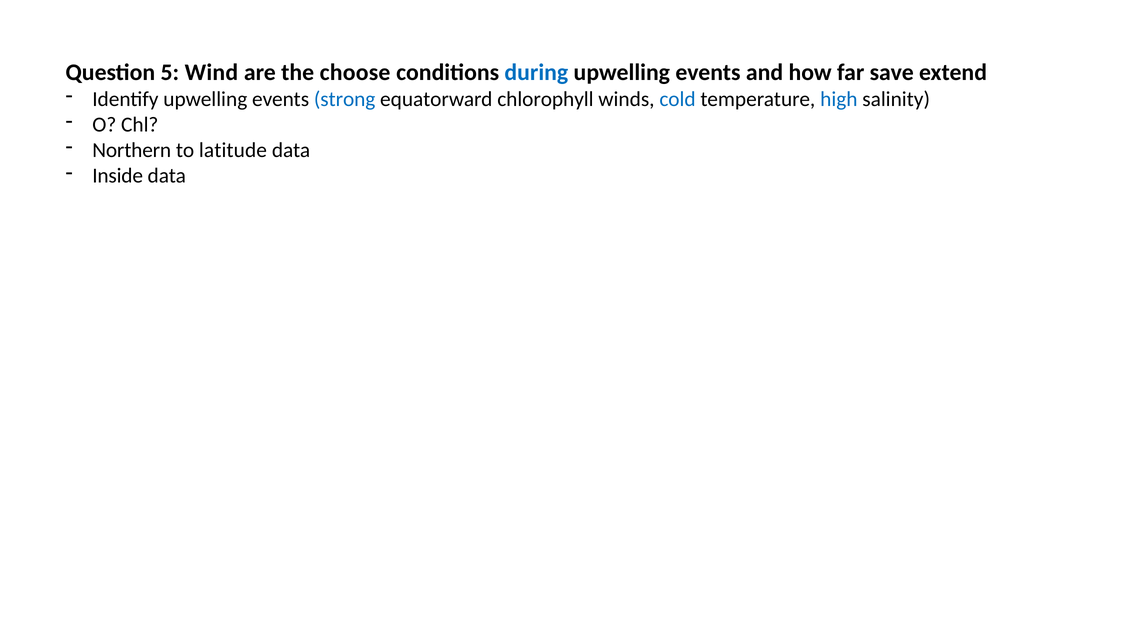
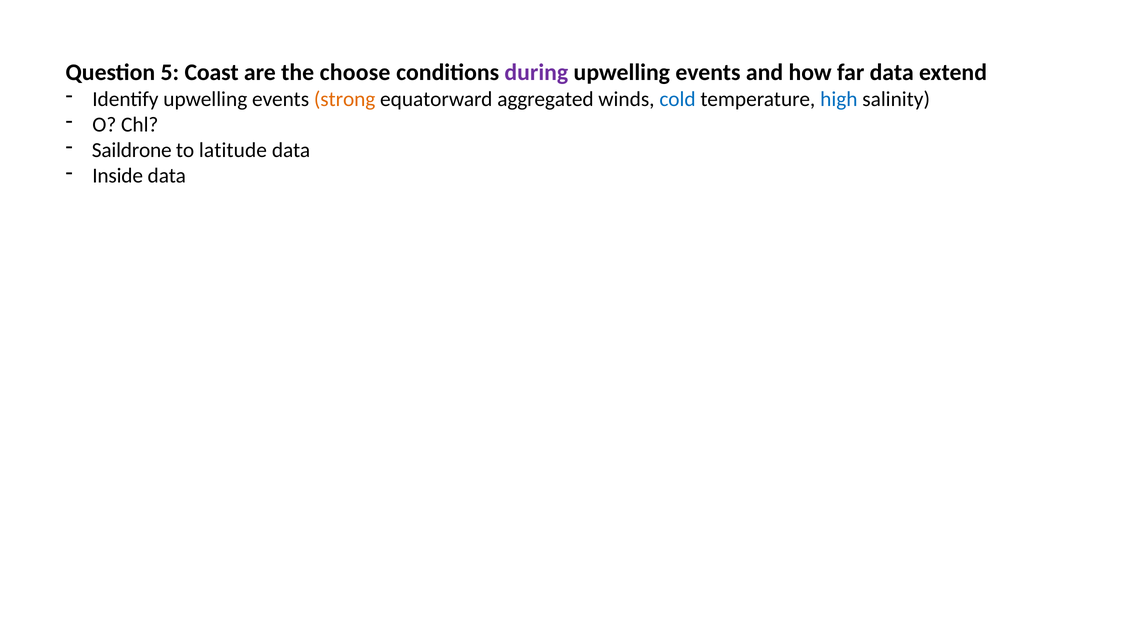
Wind: Wind -> Coast
during colour: blue -> purple
far save: save -> data
strong colour: blue -> orange
chlorophyll: chlorophyll -> aggregated
Northern: Northern -> Saildrone
